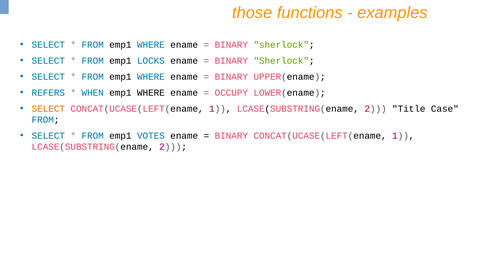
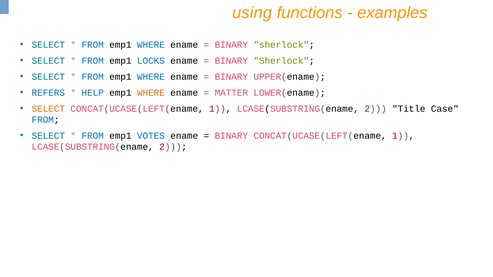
those: those -> using
WHEN: WHEN -> HELP
WHERE at (151, 93) colour: black -> orange
OCCUPY: OCCUPY -> MATTER
